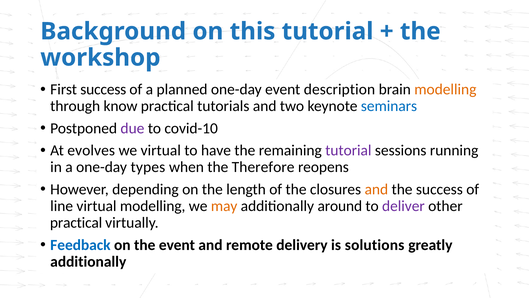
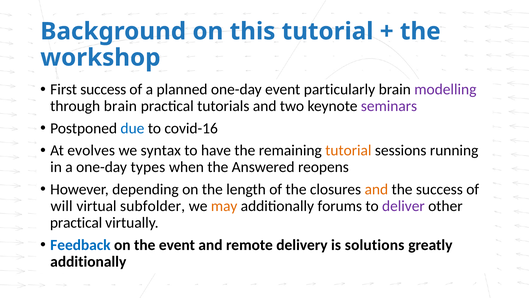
description: description -> particularly
modelling at (445, 89) colour: orange -> purple
through know: know -> brain
seminars colour: blue -> purple
due colour: purple -> blue
covid-10: covid-10 -> covid-16
we virtual: virtual -> syntax
tutorial at (348, 150) colour: purple -> orange
Therefore: Therefore -> Answered
line: line -> will
virtual modelling: modelling -> subfolder
around: around -> forums
